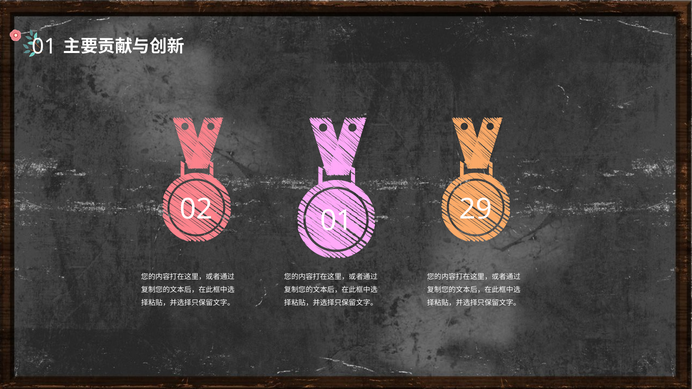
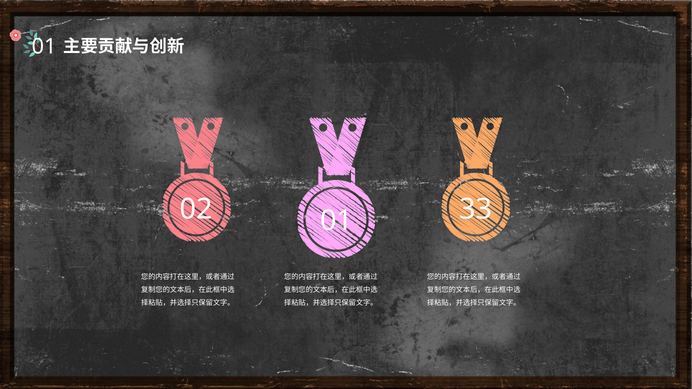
29: 29 -> 33
